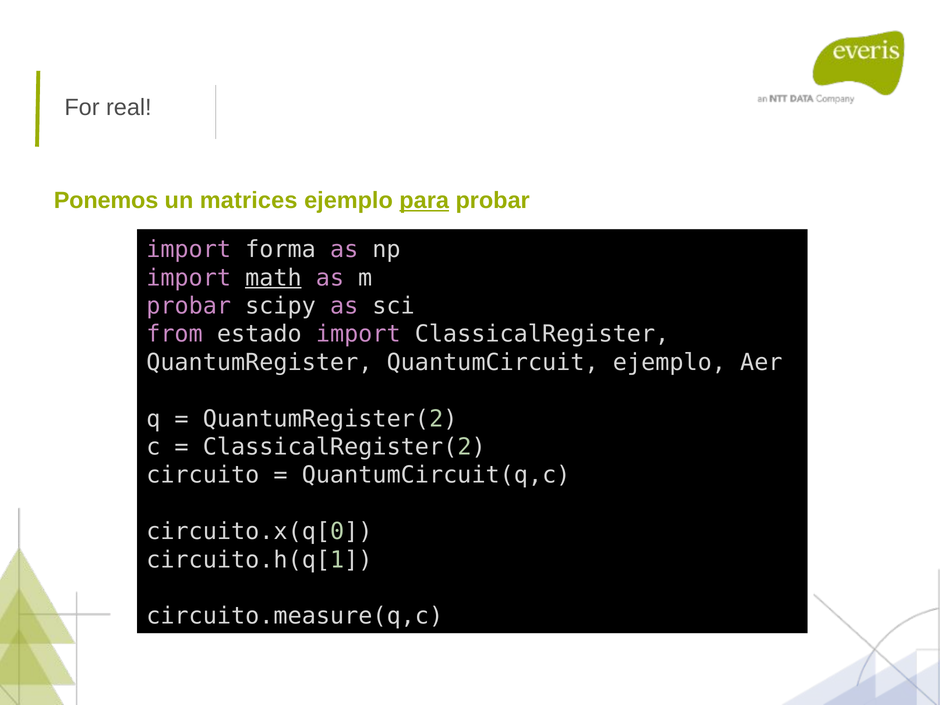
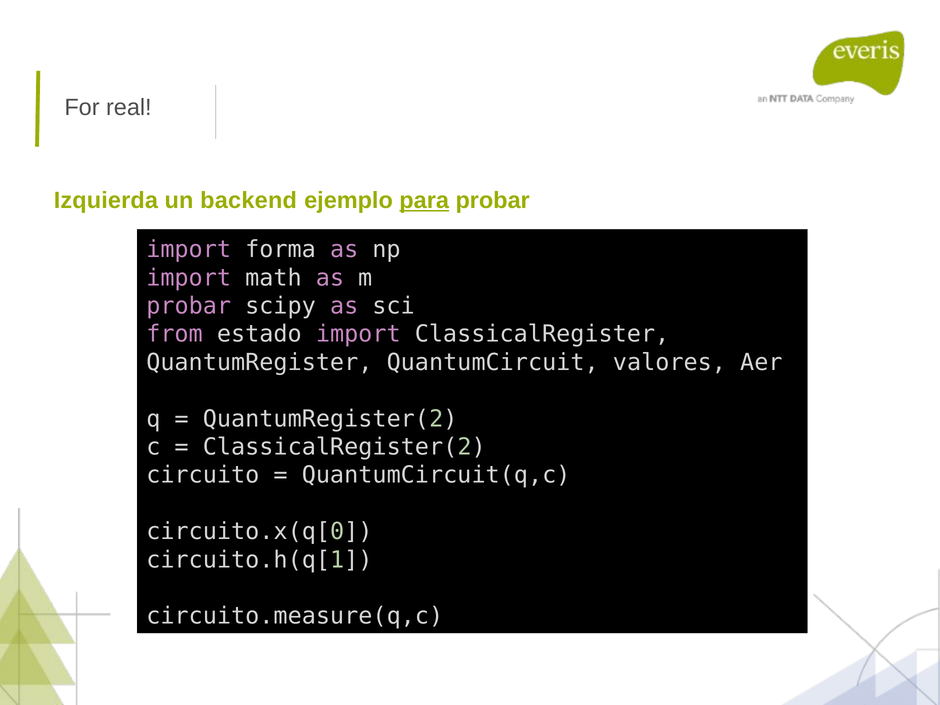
Ponemos: Ponemos -> Izquierda
matrices: matrices -> backend
math underline: present -> none
QuantumCircuit ejemplo: ejemplo -> valores
